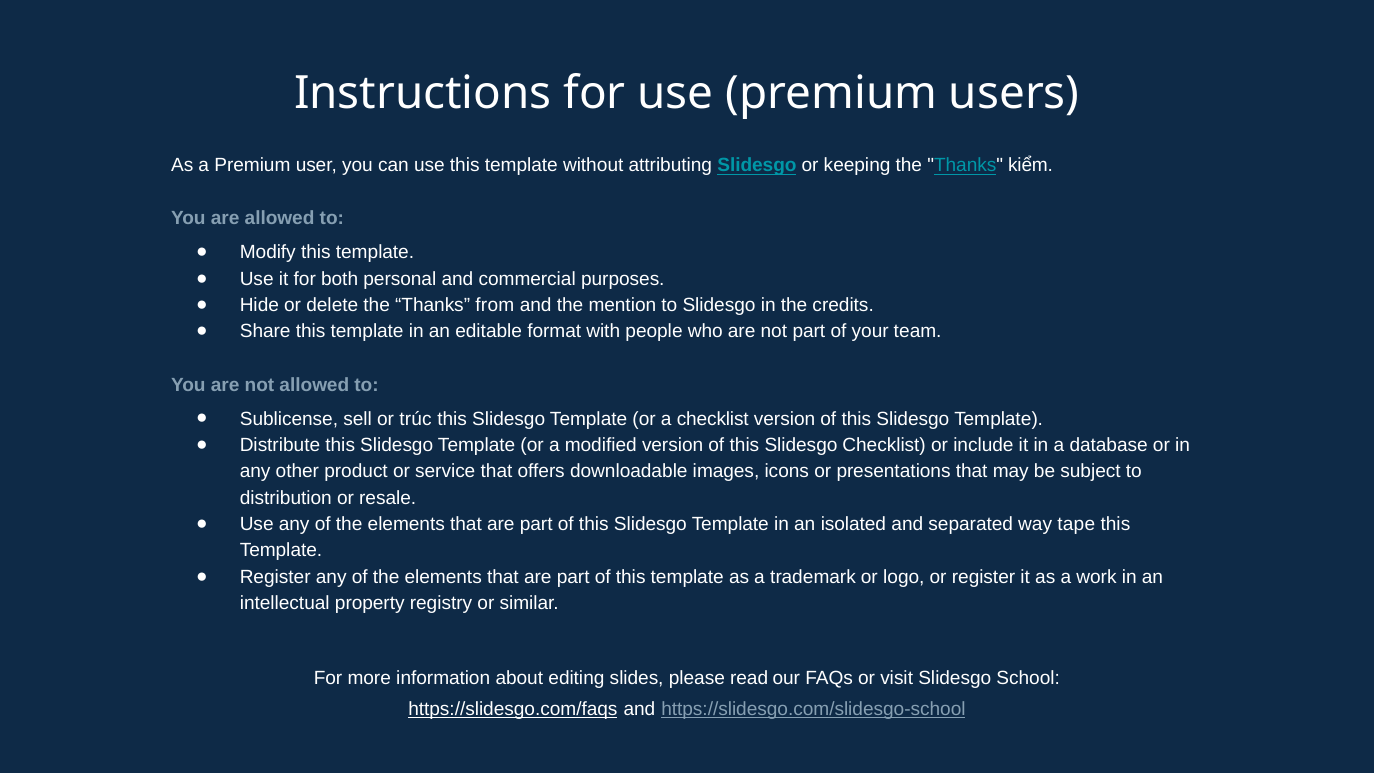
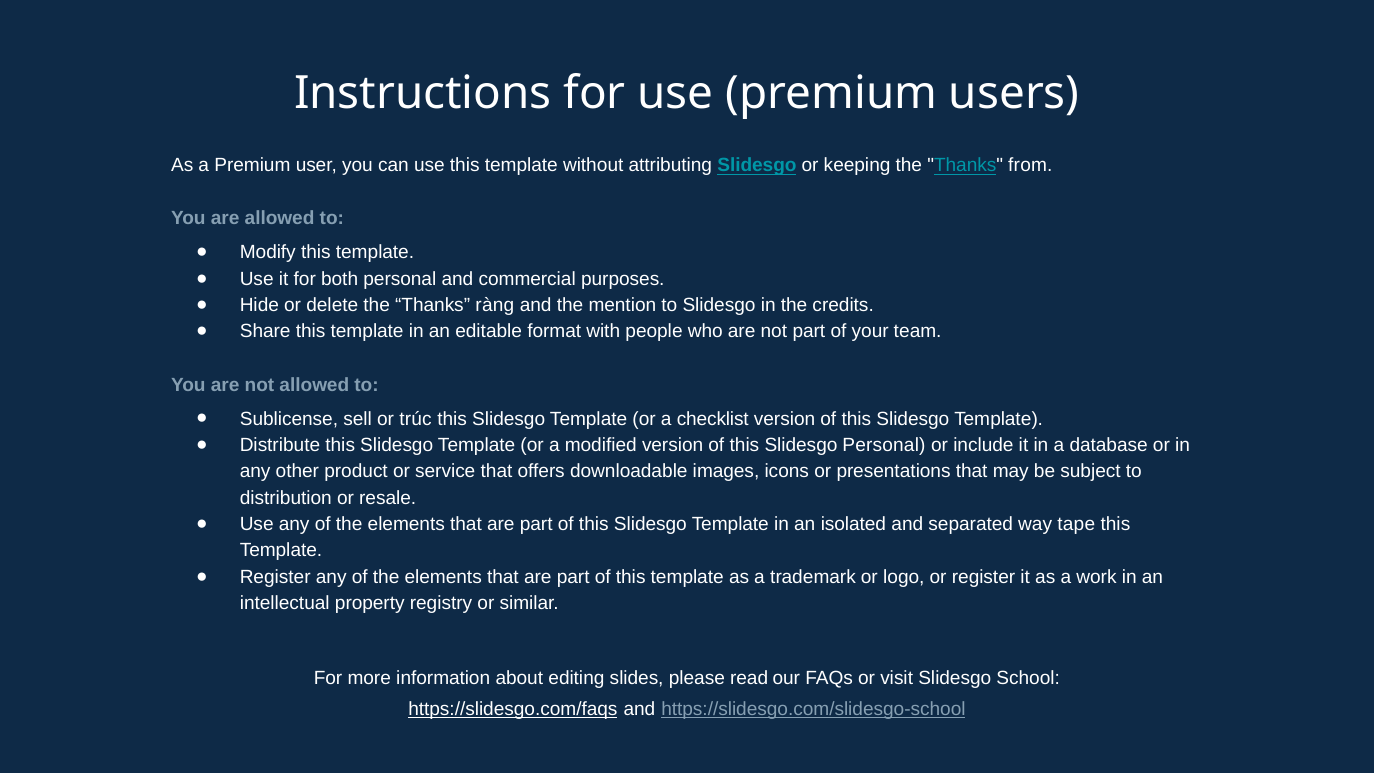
kiểm: kiểm -> from
from: from -> ràng
Slidesgo Checklist: Checklist -> Personal
